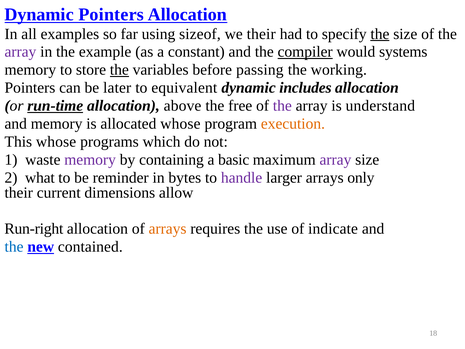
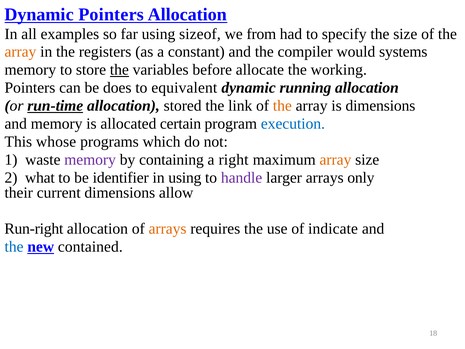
we their: their -> from
the at (380, 34) underline: present -> none
array at (20, 52) colour: purple -> orange
example: example -> registers
compiler underline: present -> none
passing: passing -> allocate
later: later -> does
includes: includes -> running
above: above -> stored
free: free -> link
the at (282, 106) colour: purple -> orange
is understand: understand -> dimensions
allocated whose: whose -> certain
execution colour: orange -> blue
basic: basic -> right
array at (335, 160) colour: purple -> orange
reminder: reminder -> identifier
in bytes: bytes -> using
